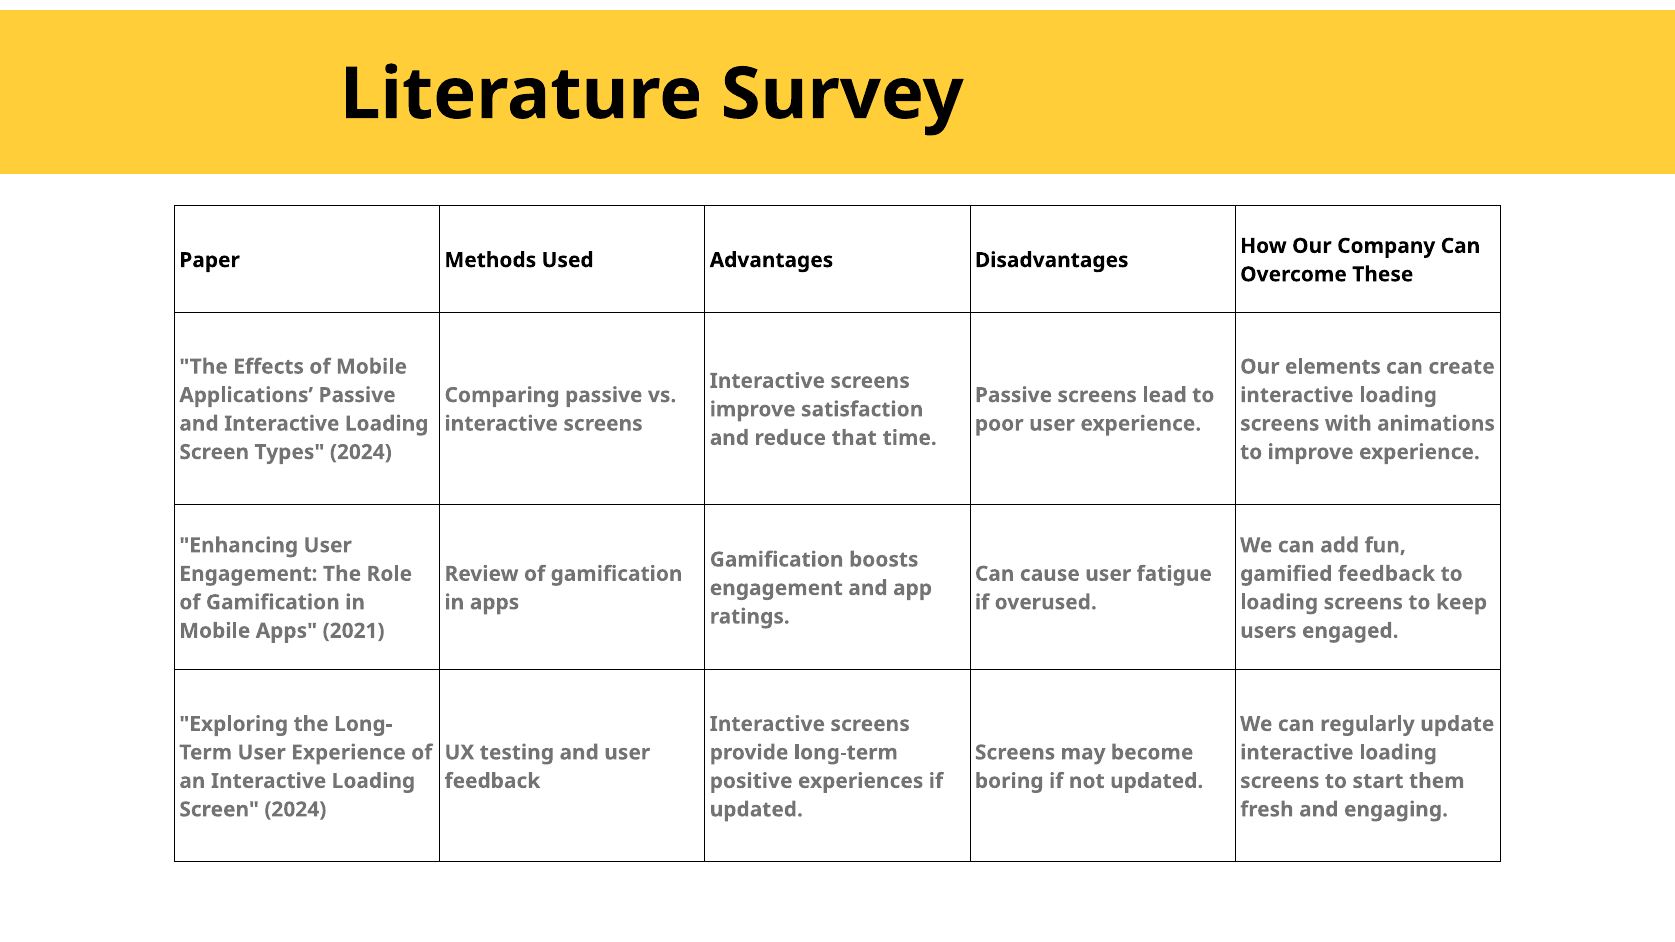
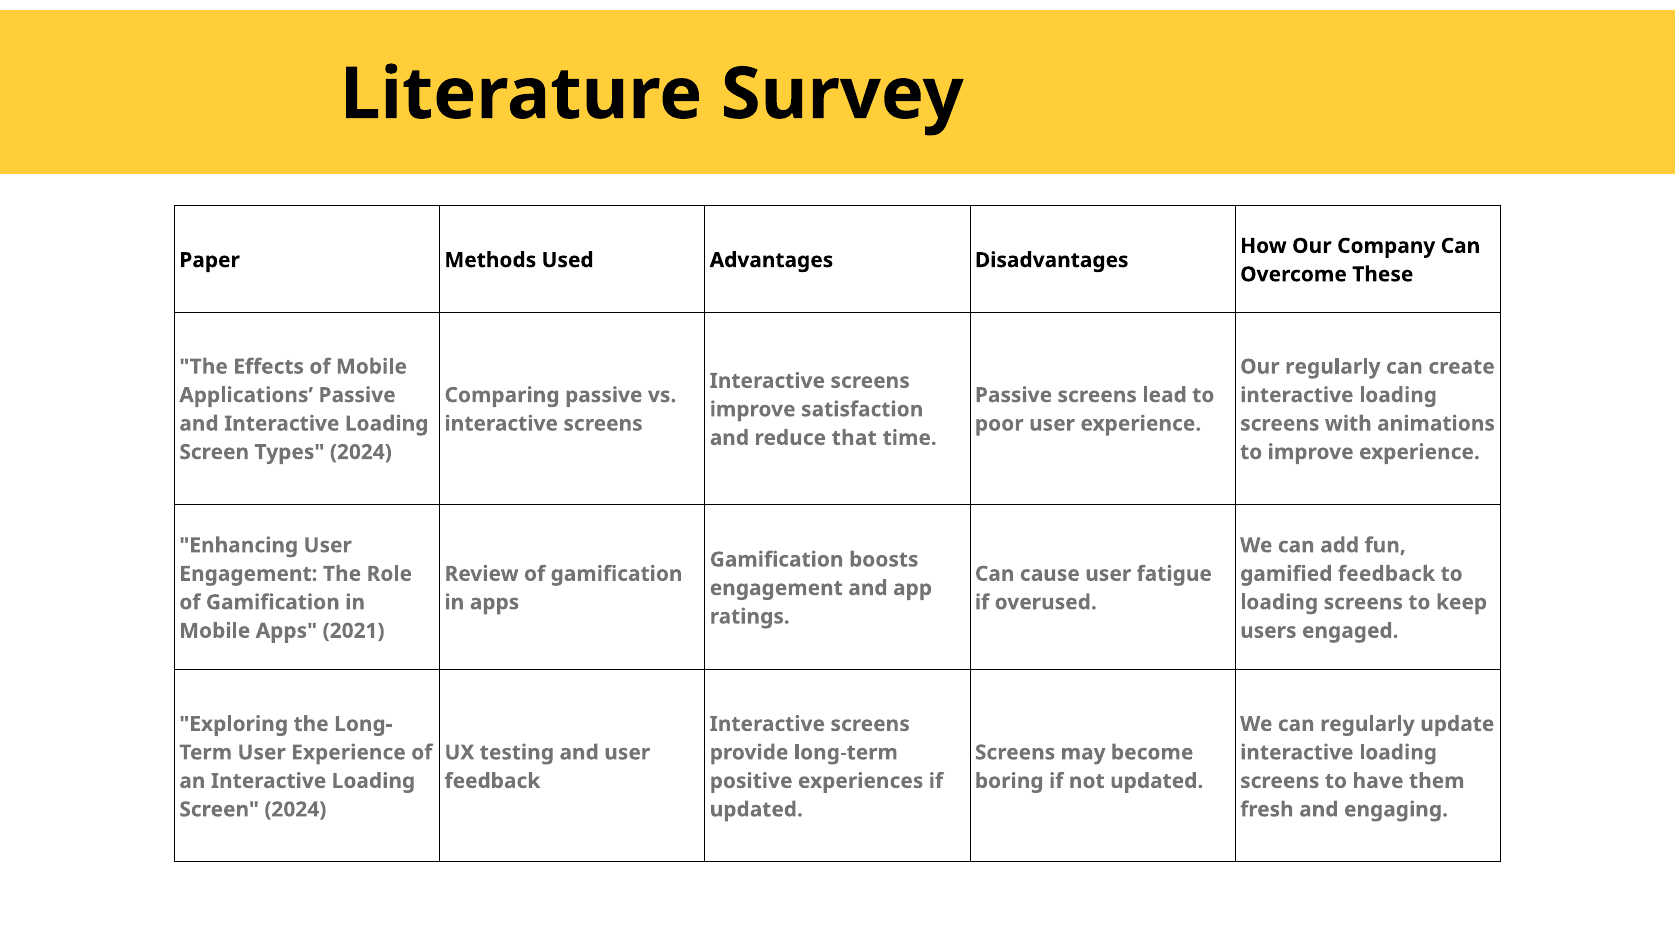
Our elements: elements -> regularly
start: start -> have
